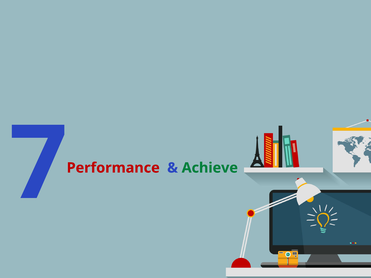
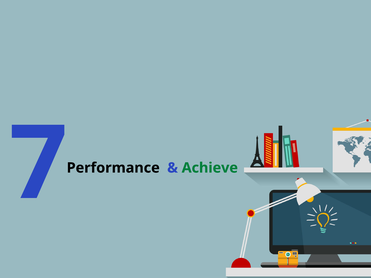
Performance colour: red -> black
